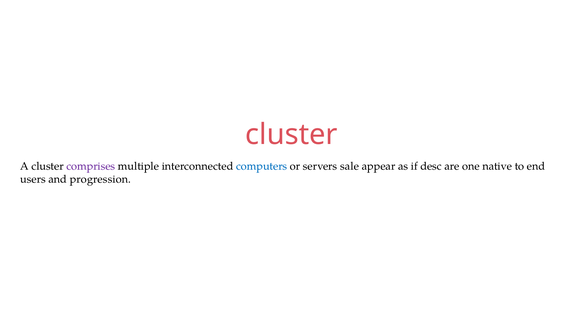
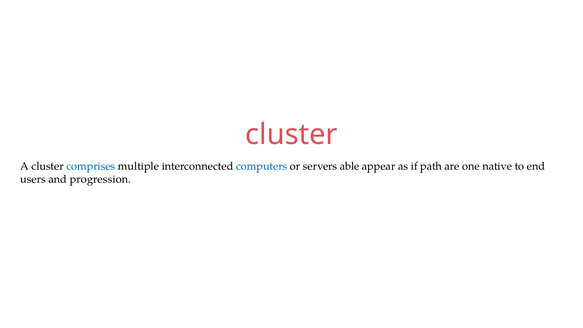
comprises colour: purple -> blue
sale: sale -> able
desc: desc -> path
